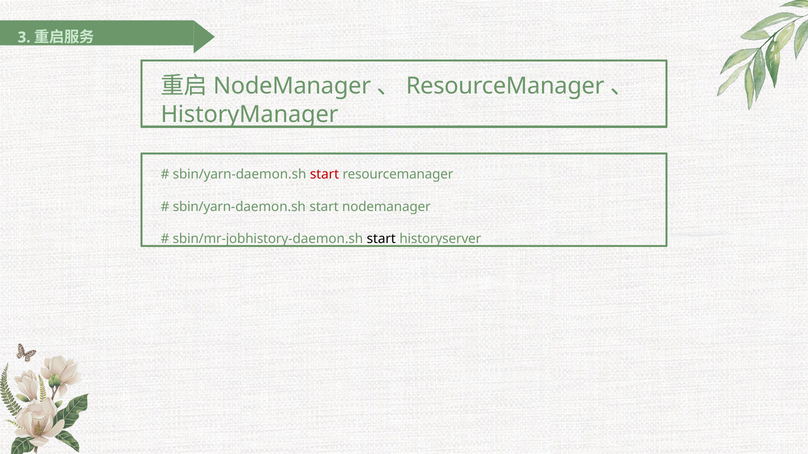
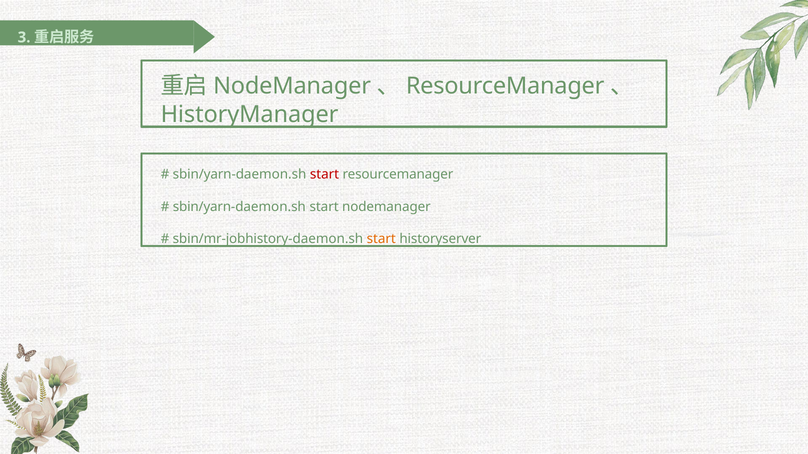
start at (381, 239) colour: black -> orange
